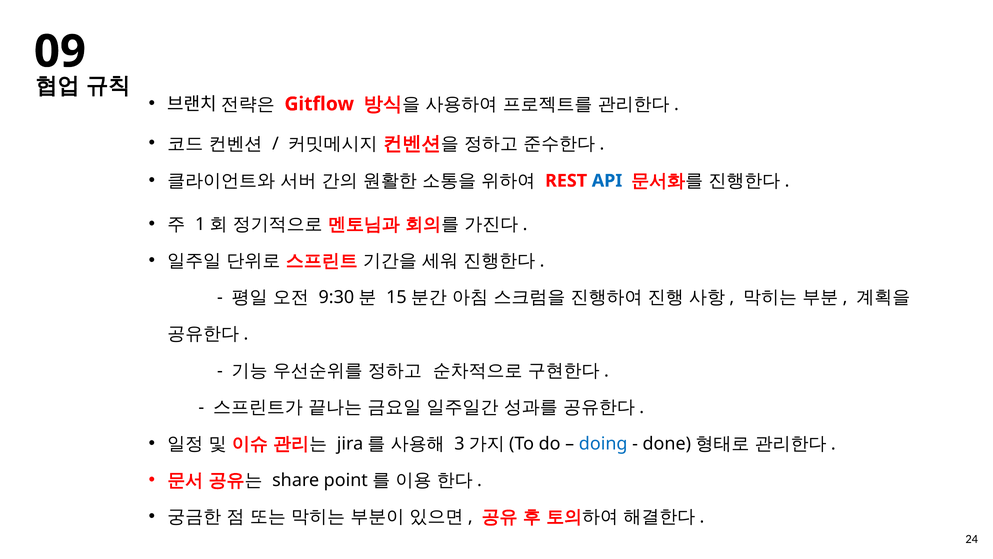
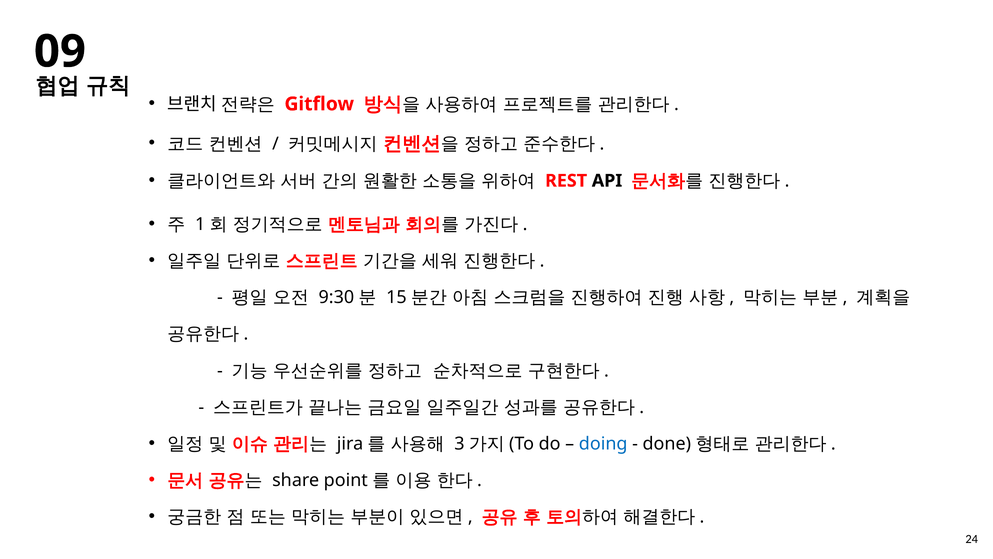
API colour: blue -> black
